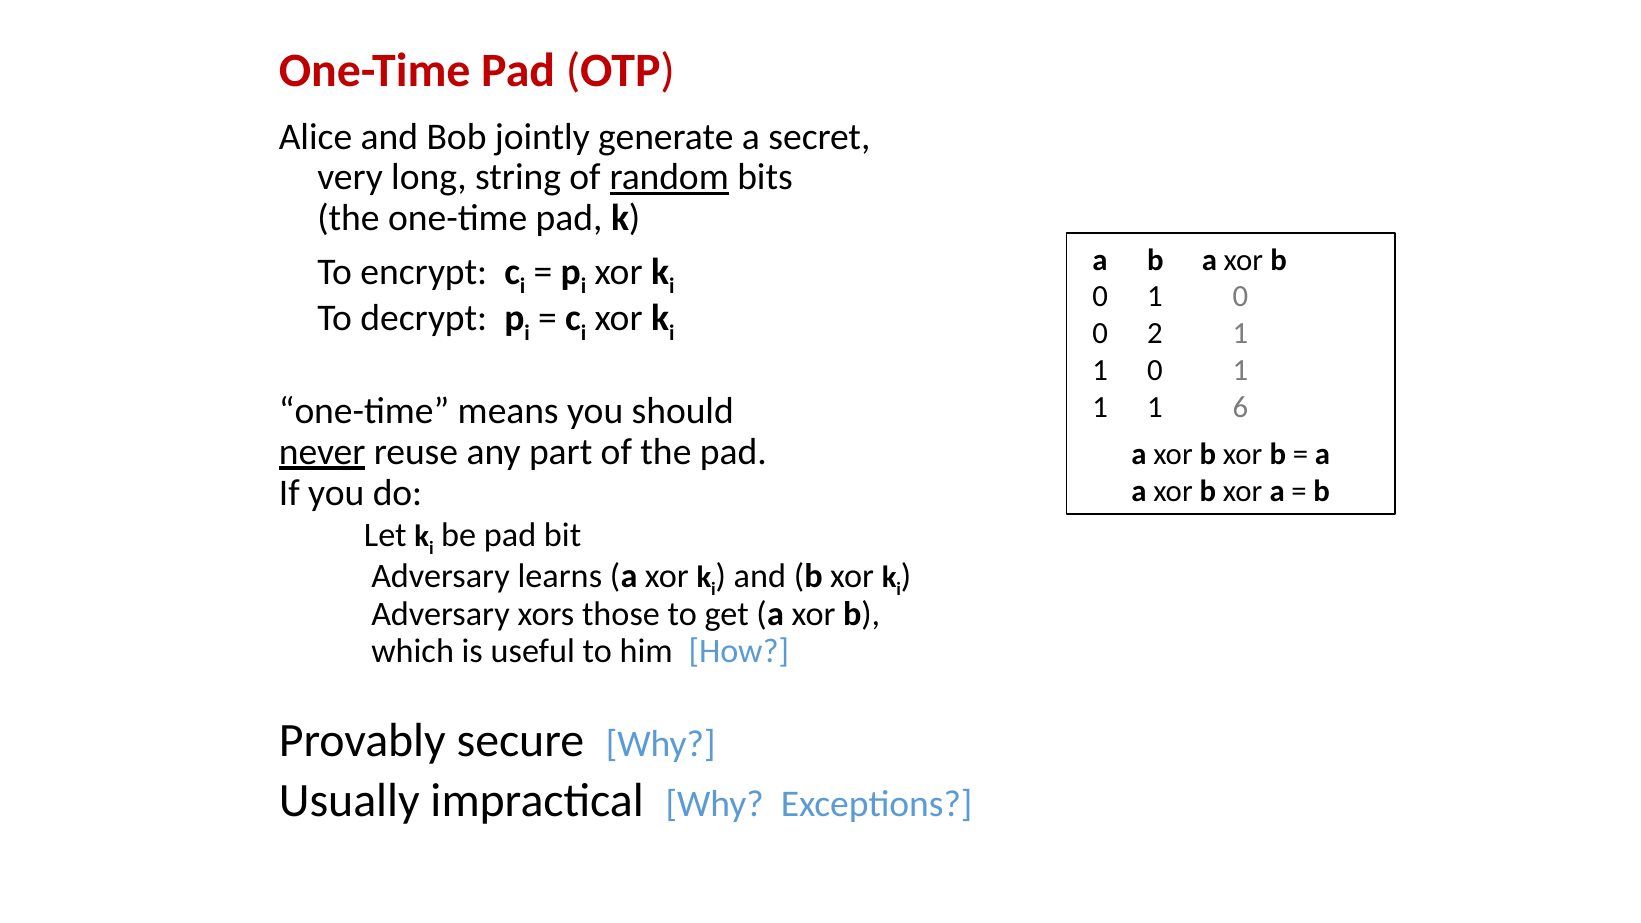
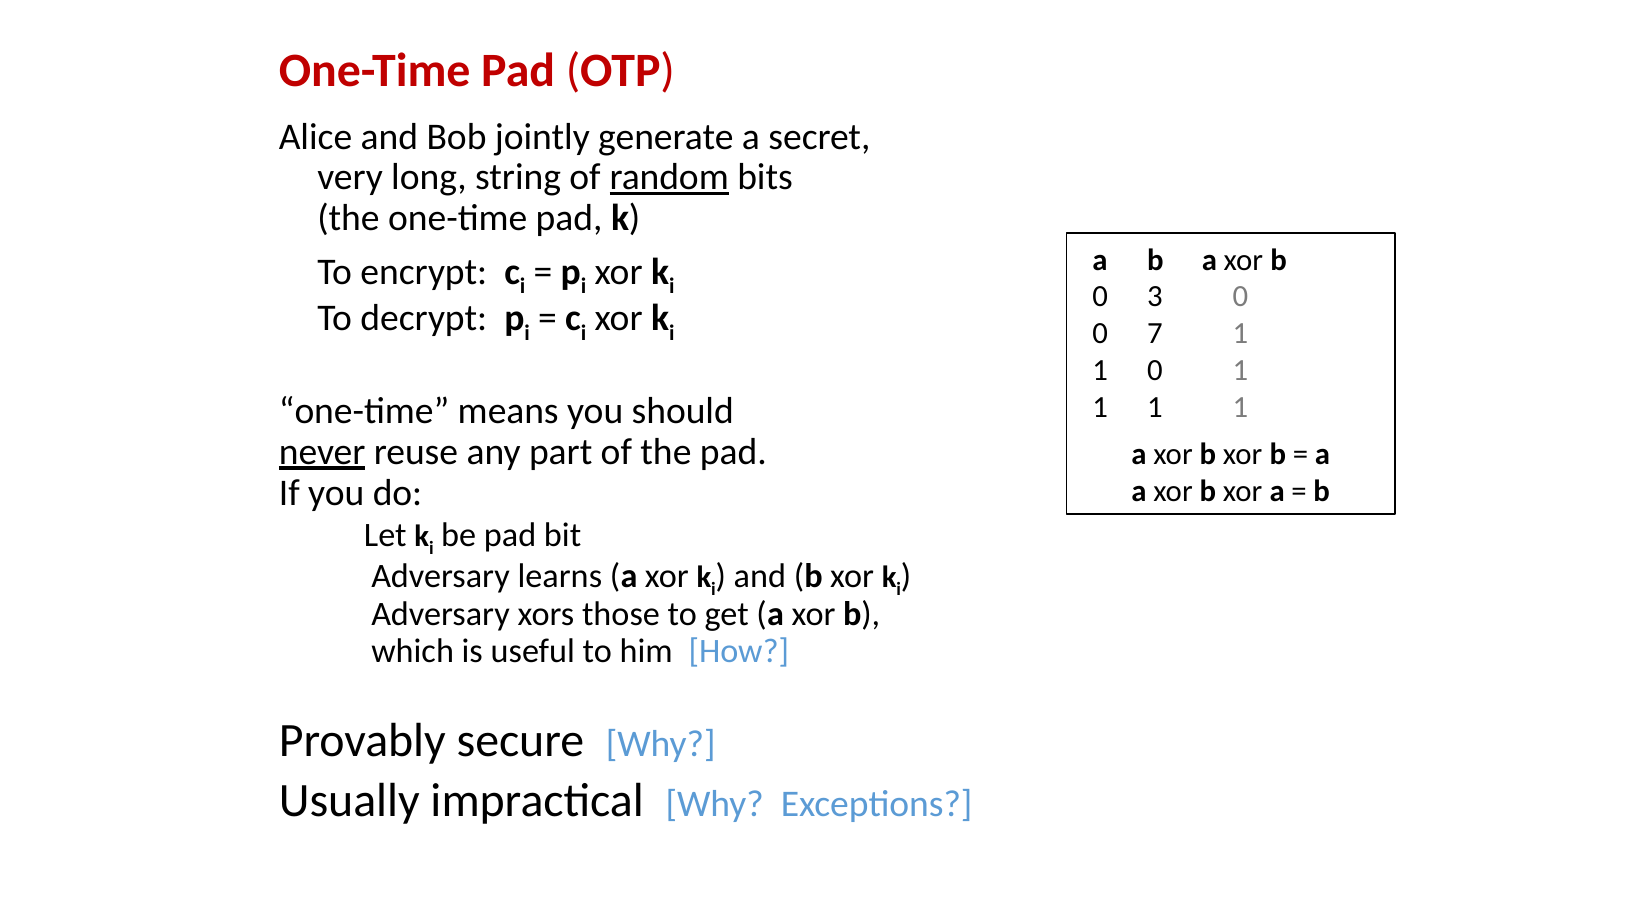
1 at (1155, 297): 1 -> 3
2: 2 -> 7
6 at (1240, 408): 6 -> 1
